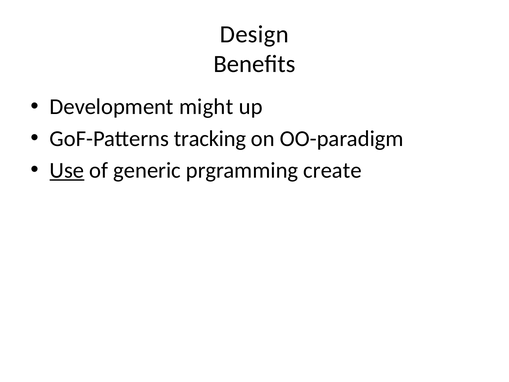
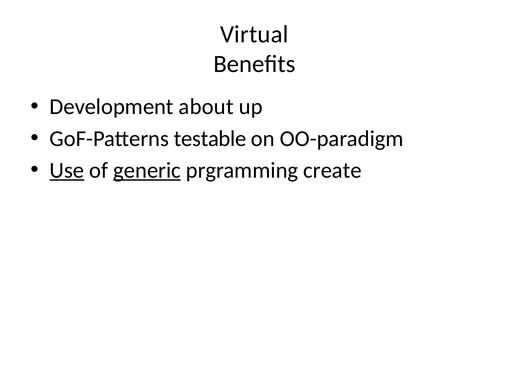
Design: Design -> Virtual
might: might -> about
tracking: tracking -> testable
generic underline: none -> present
